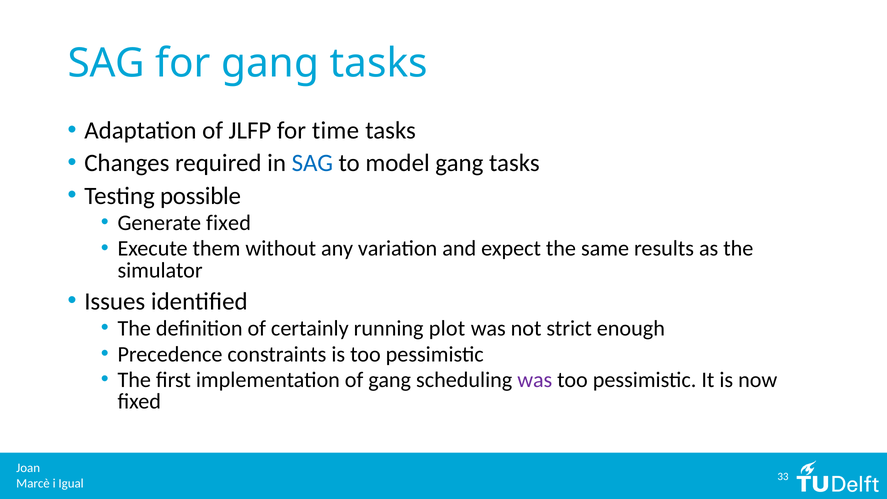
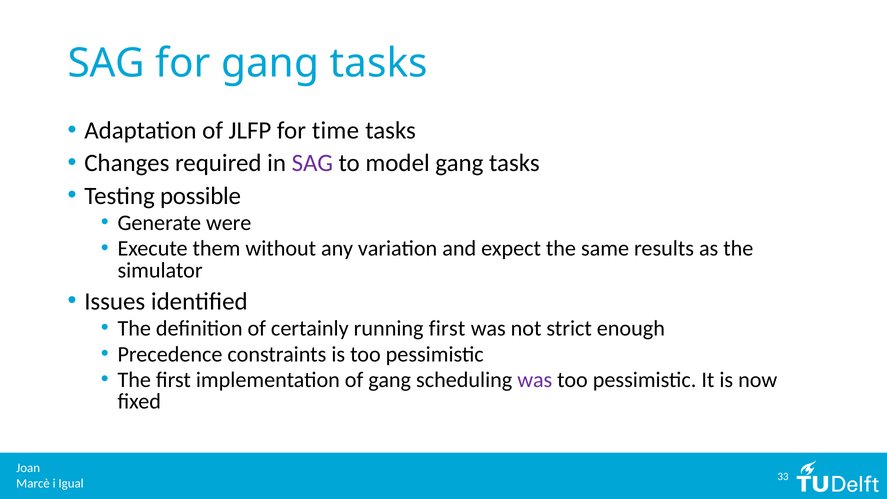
SAG at (312, 163) colour: blue -> purple
Generate fixed: fixed -> were
running plot: plot -> first
